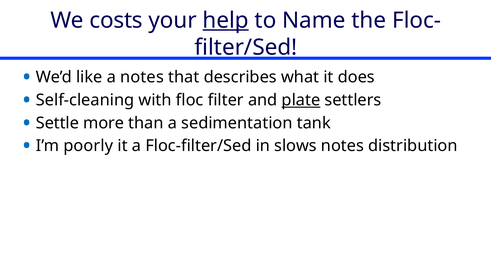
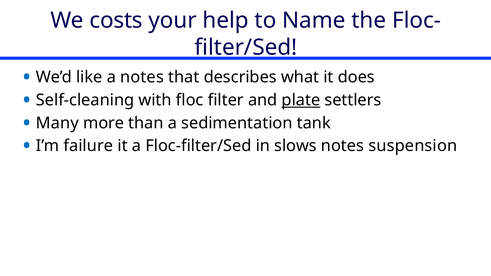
help underline: present -> none
Settle: Settle -> Many
poorly: poorly -> failure
distribution: distribution -> suspension
